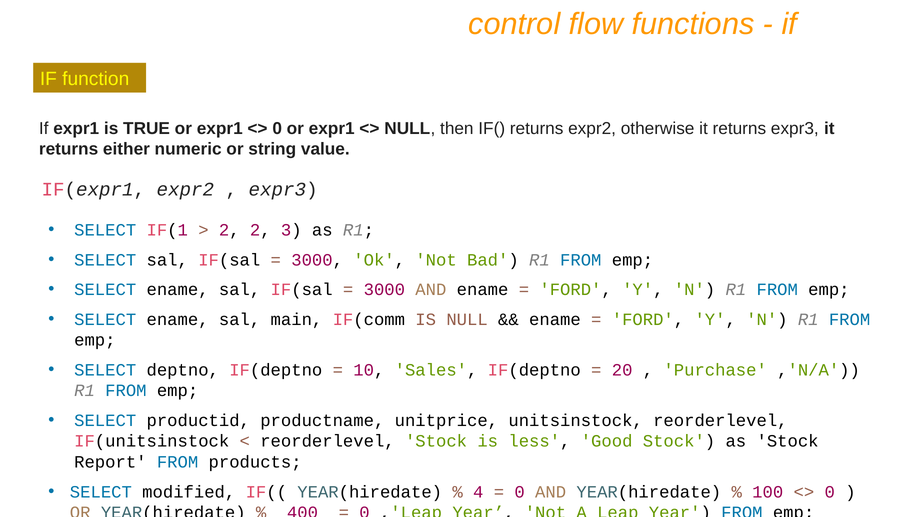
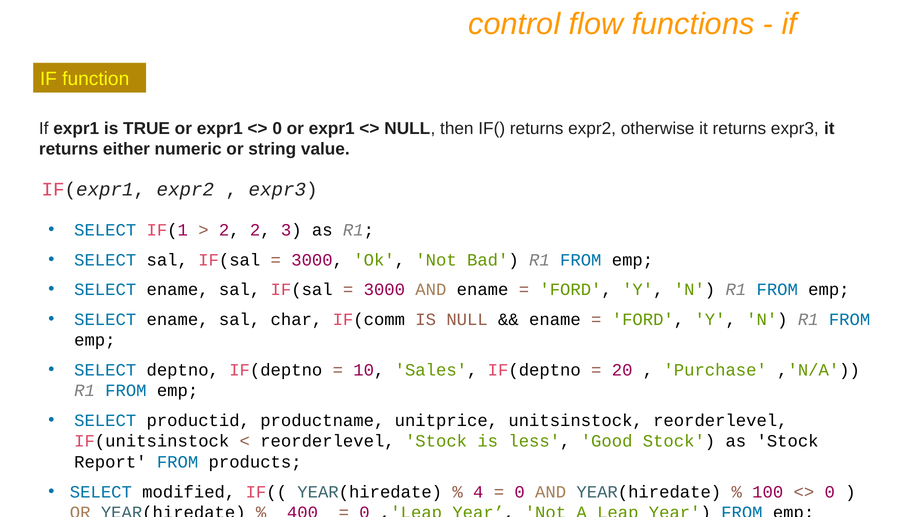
main: main -> char
